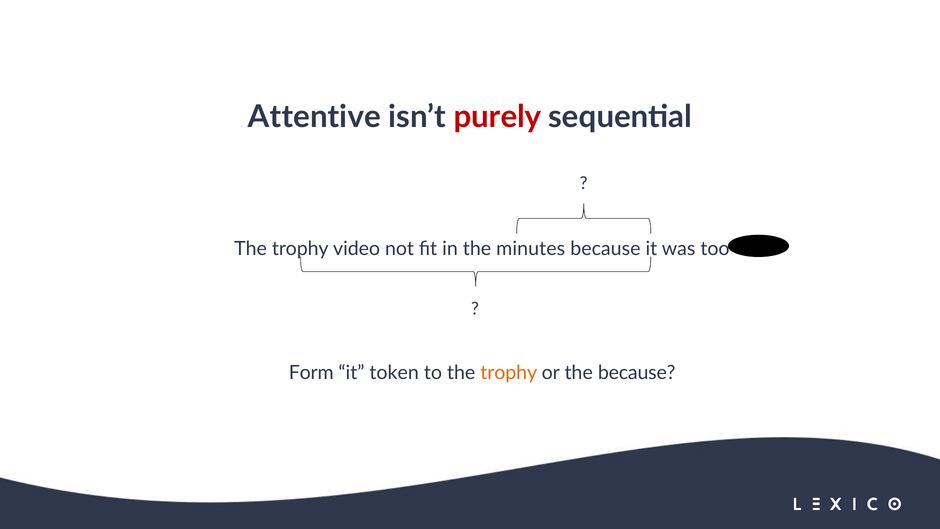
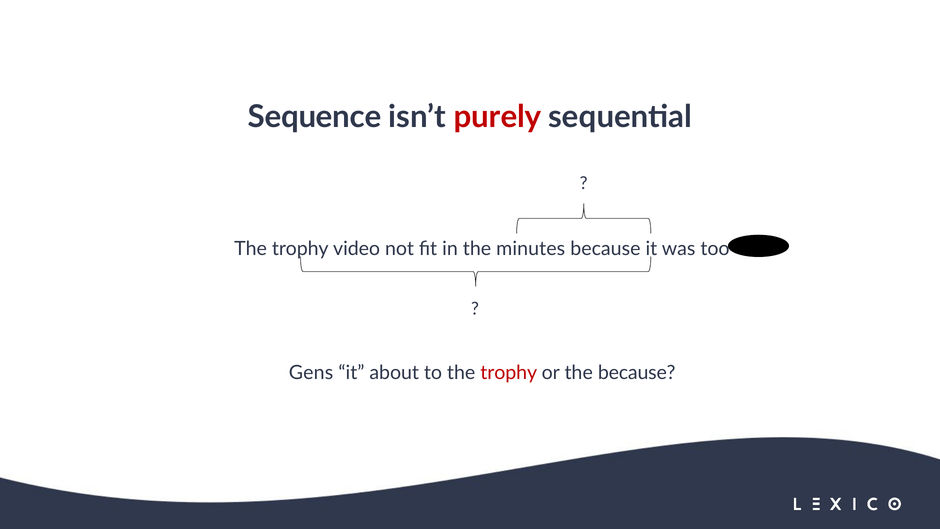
Attentive: Attentive -> Sequence
Form: Form -> Gens
token: token -> about
trophy at (509, 373) colour: orange -> red
